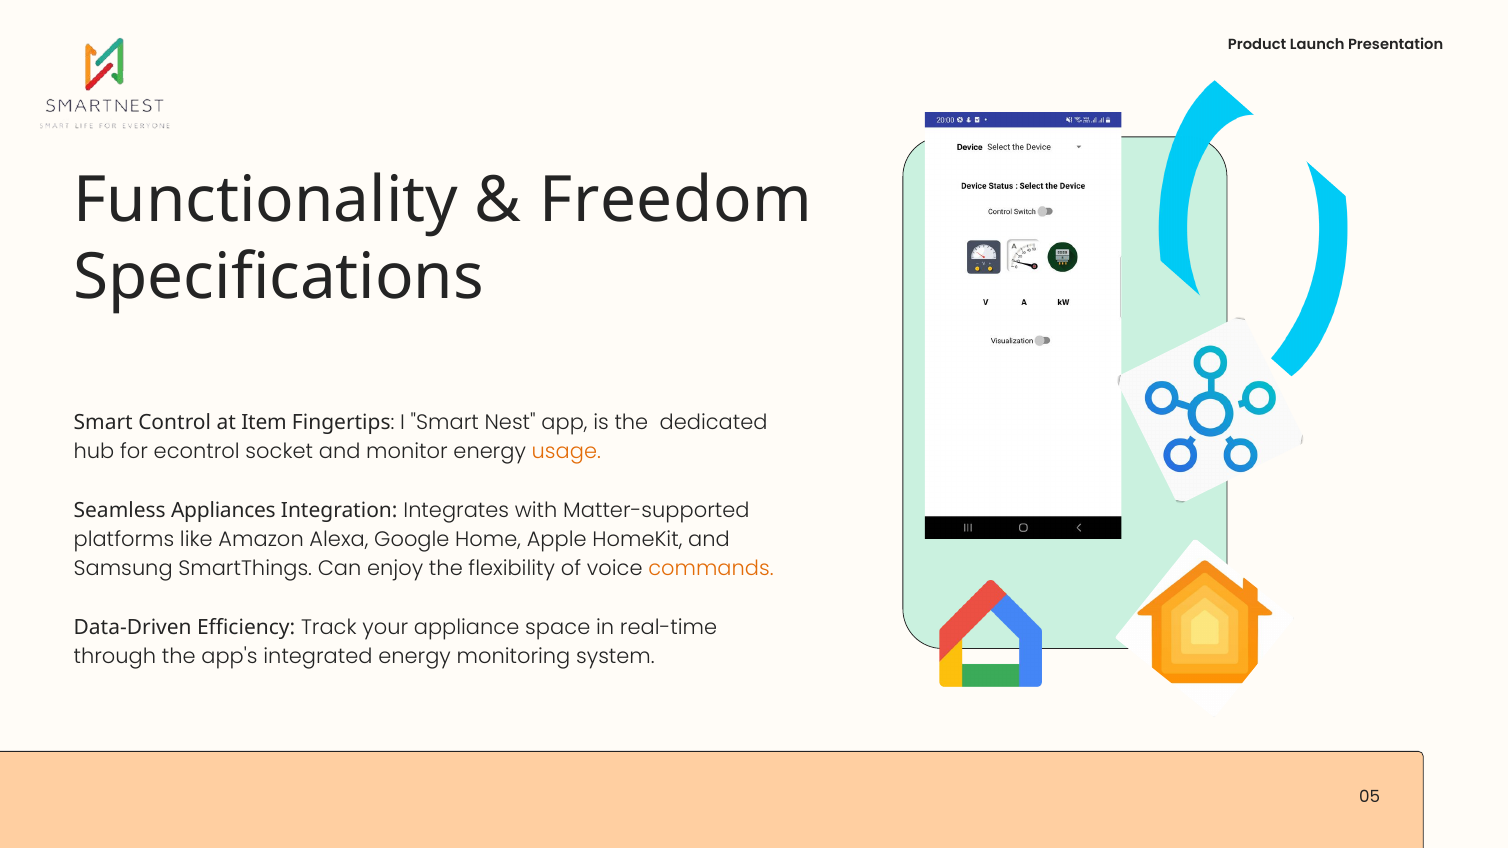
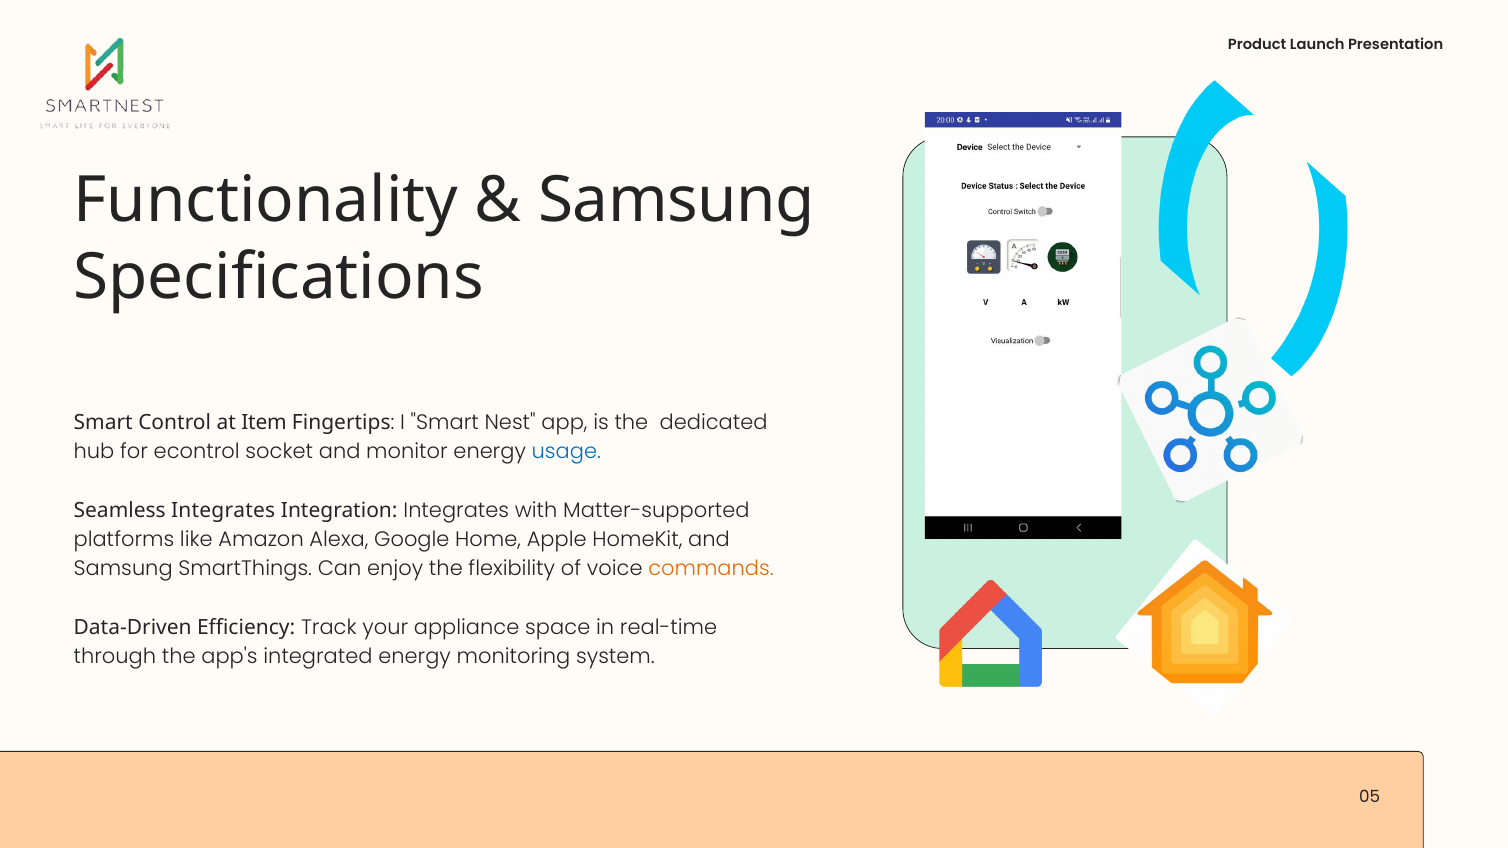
Freedom at (676, 201): Freedom -> Samsung
usage colour: orange -> blue
Seamless Appliances: Appliances -> Integrates
